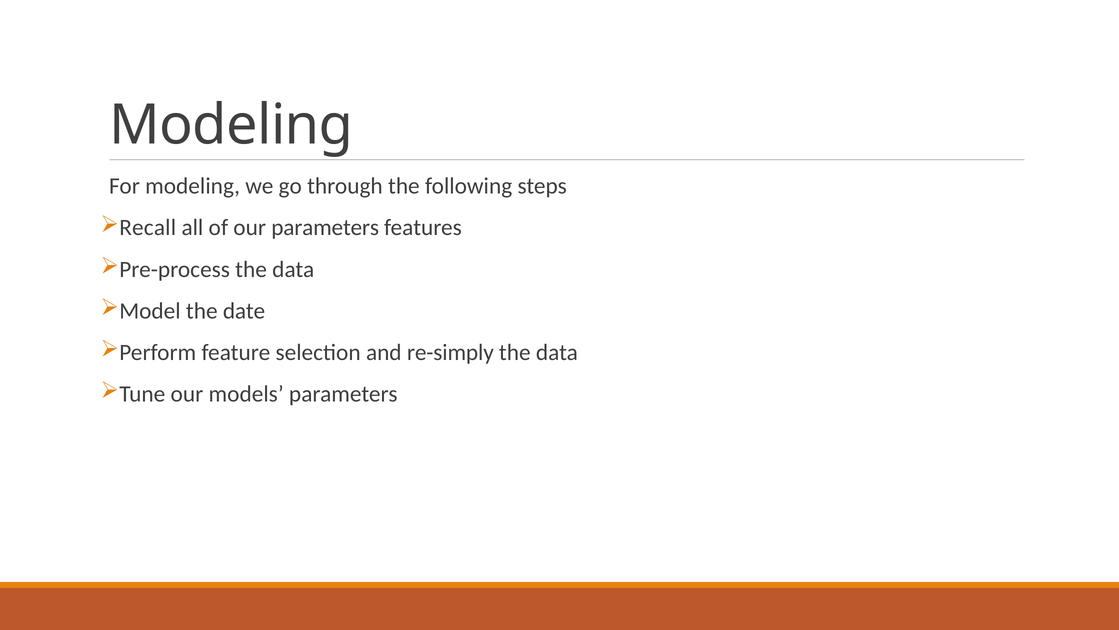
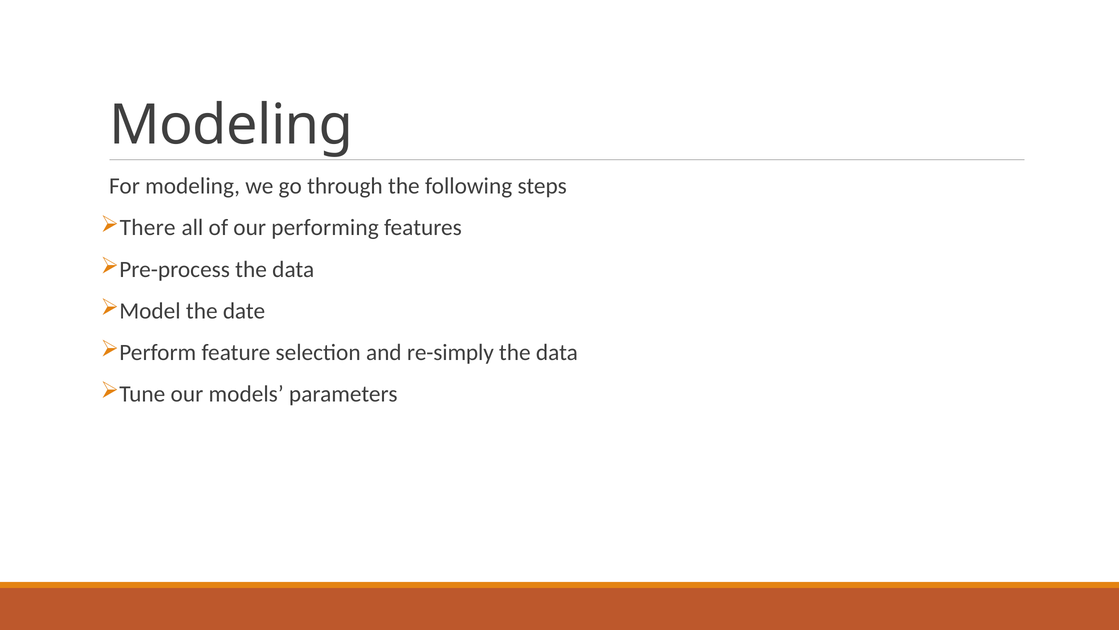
Recall: Recall -> There
our parameters: parameters -> performing
